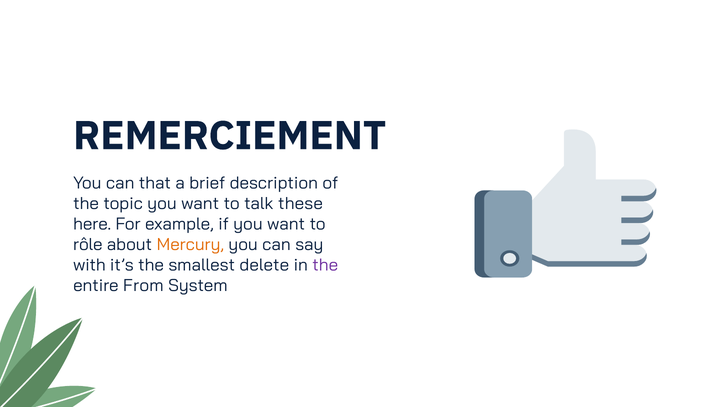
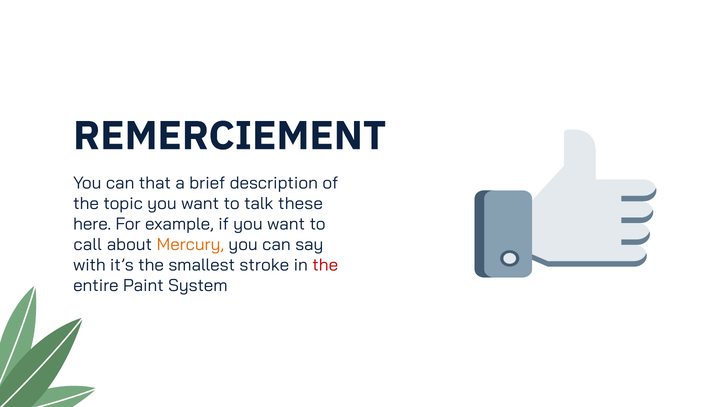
rôle: rôle -> call
delete: delete -> stroke
the at (325, 265) colour: purple -> red
From: From -> Paint
